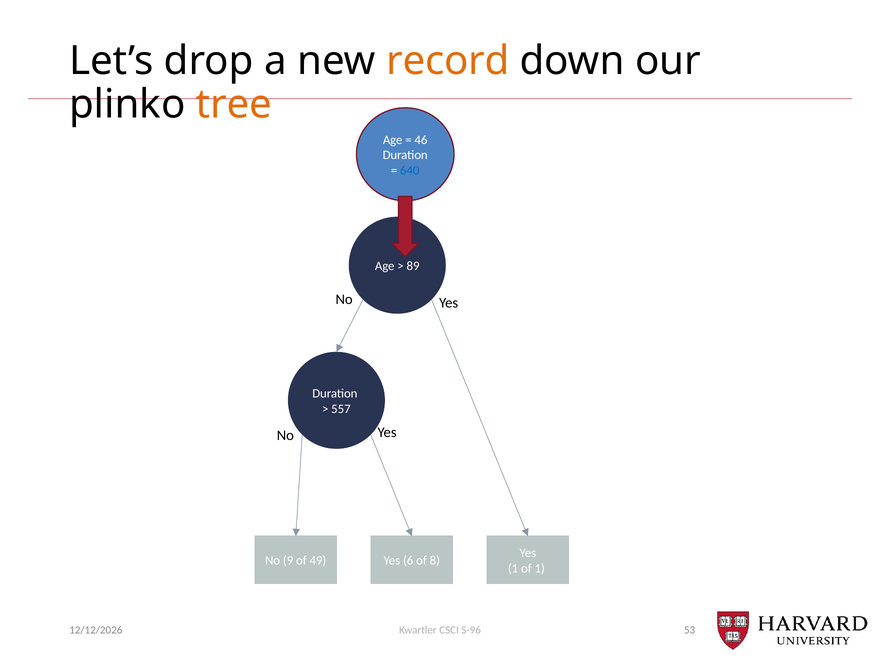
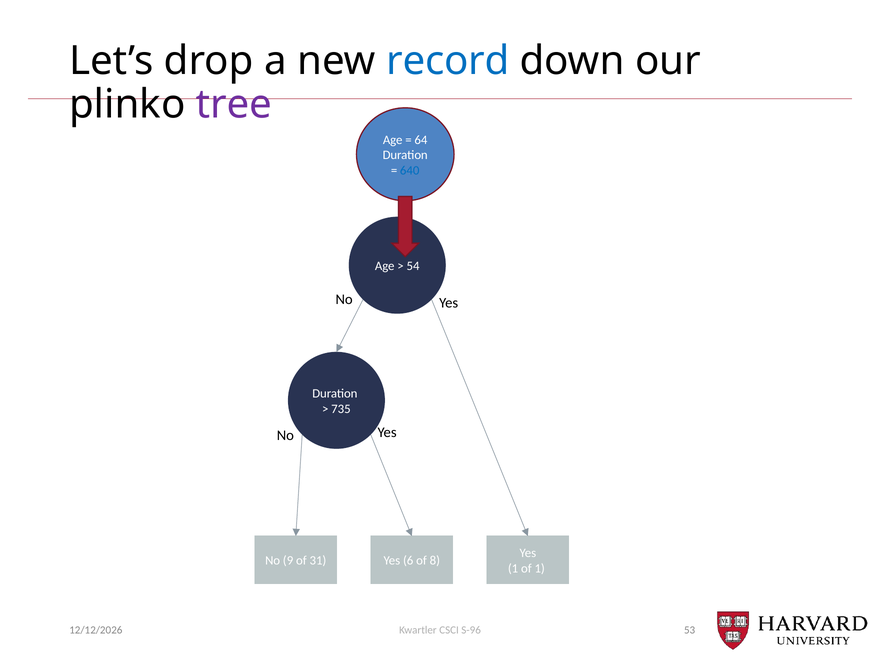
record colour: orange -> blue
tree colour: orange -> purple
46: 46 -> 64
89: 89 -> 54
557: 557 -> 735
49: 49 -> 31
